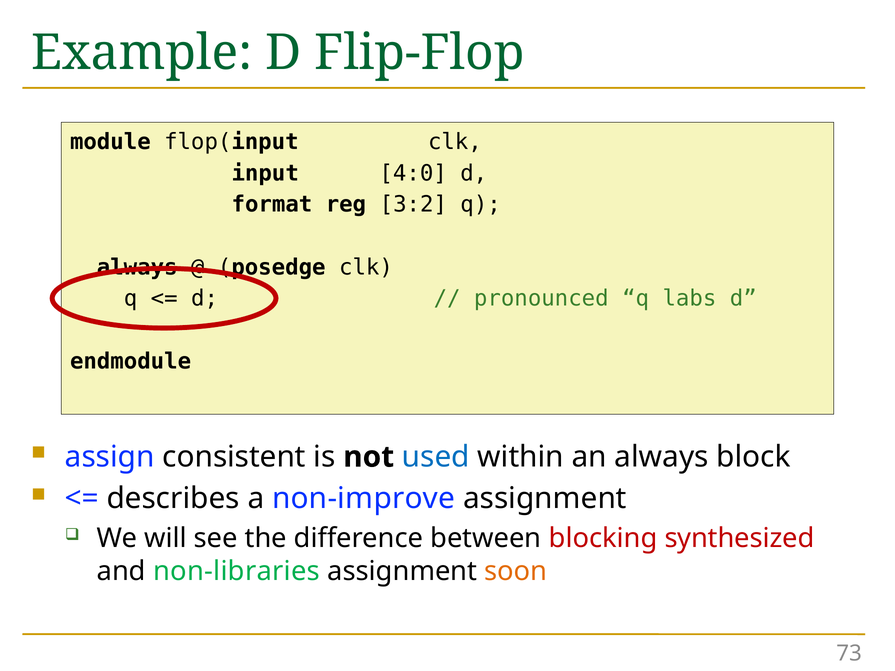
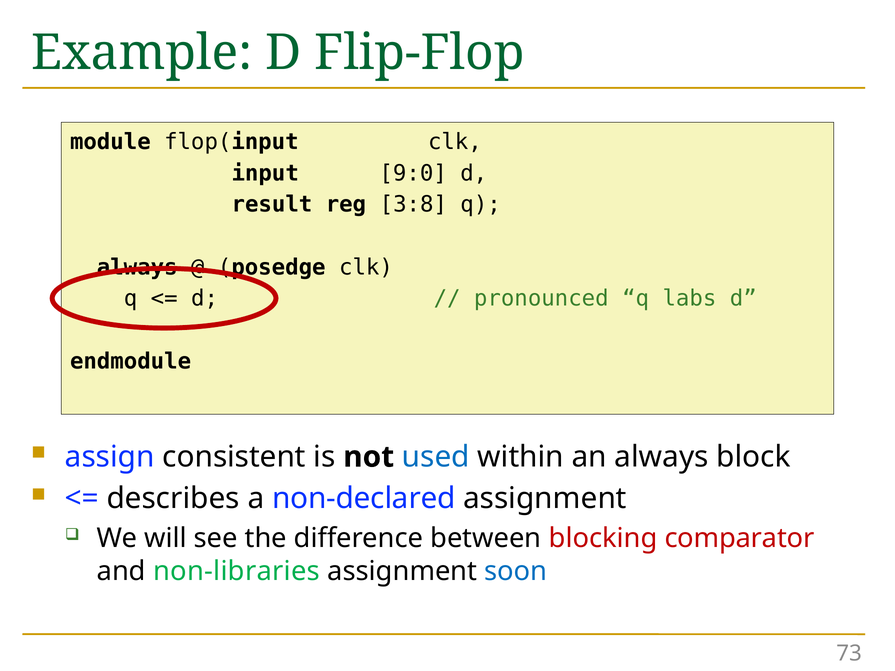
4:0: 4:0 -> 9:0
format: format -> result
3:2: 3:2 -> 3:8
non-improve: non-improve -> non-declared
synthesized: synthesized -> comparator
soon colour: orange -> blue
